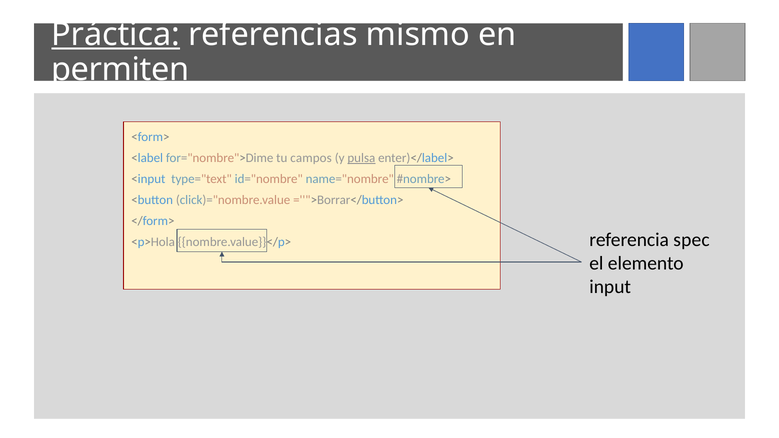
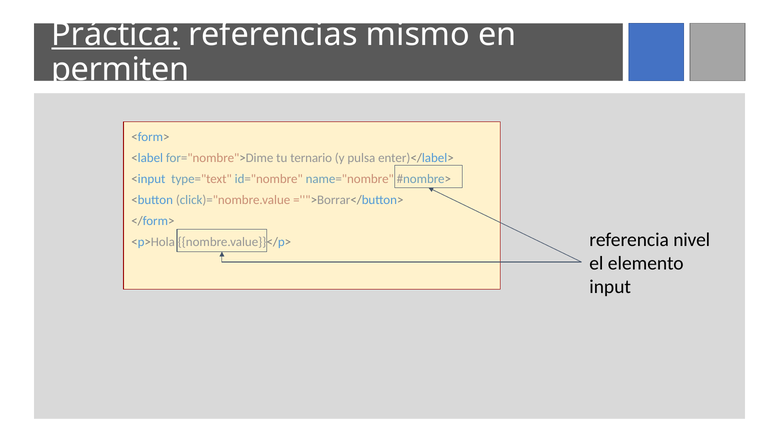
campos: campos -> ternario
pulsa underline: present -> none
spec: spec -> nivel
